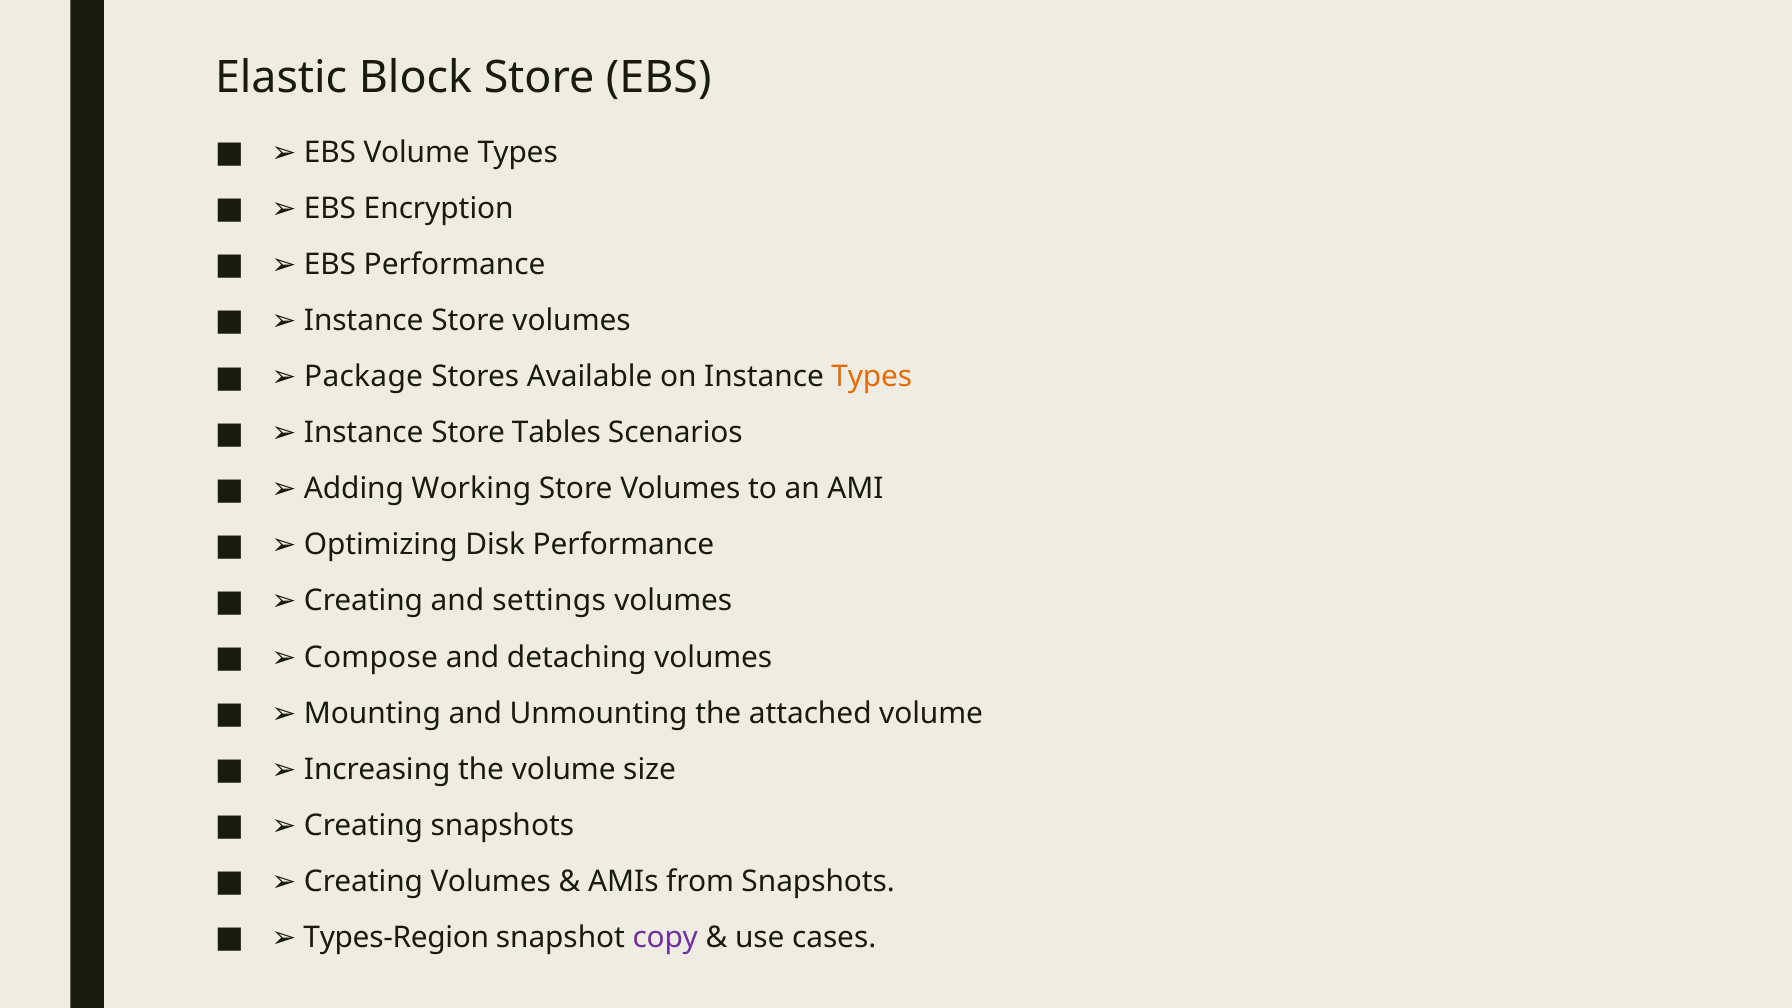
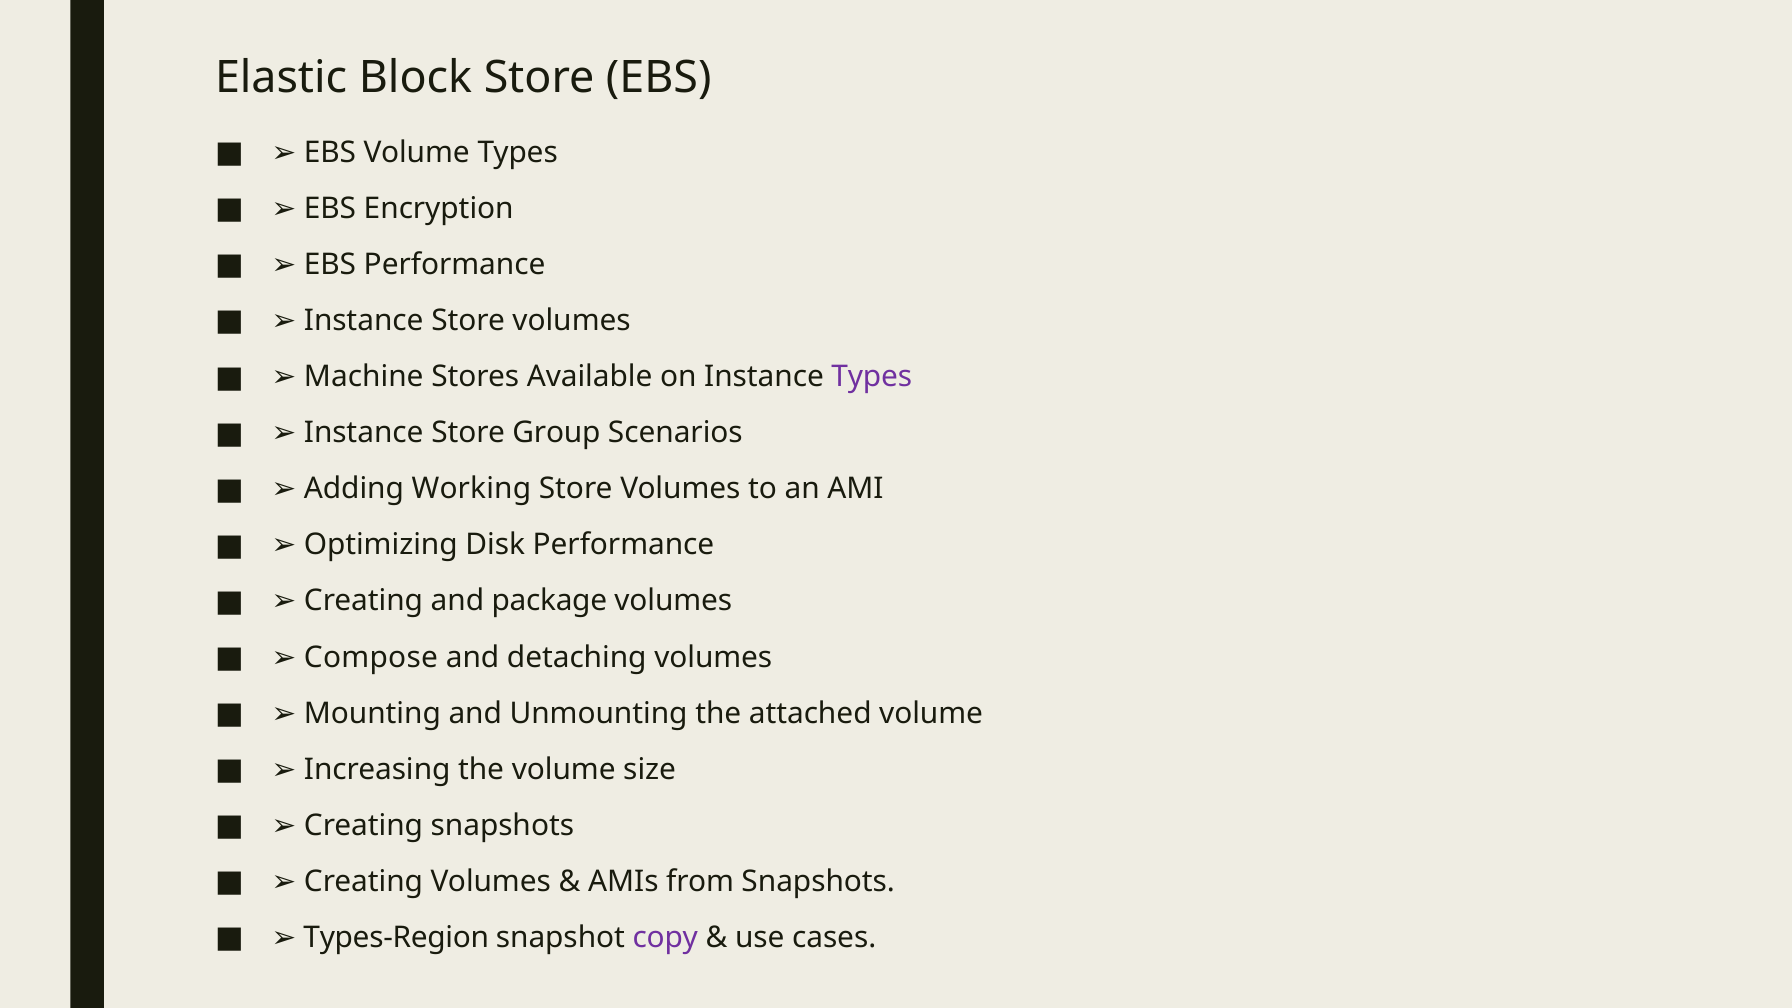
Package: Package -> Machine
Types at (872, 377) colour: orange -> purple
Tables: Tables -> Group
settings: settings -> package
